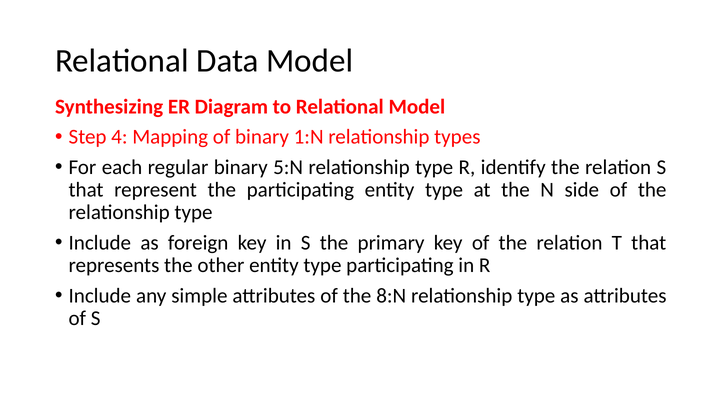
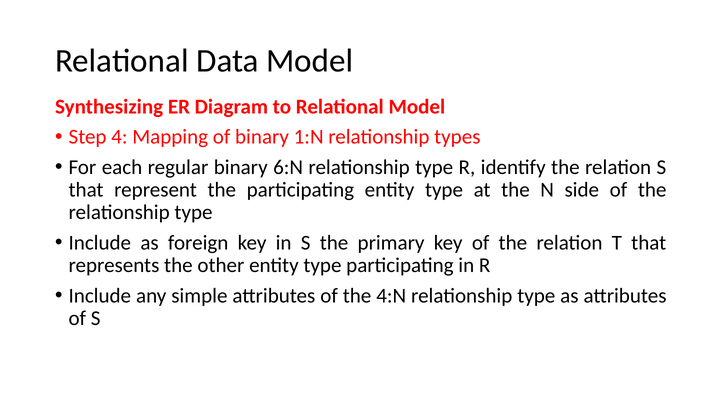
5:N: 5:N -> 6:N
8:N: 8:N -> 4:N
